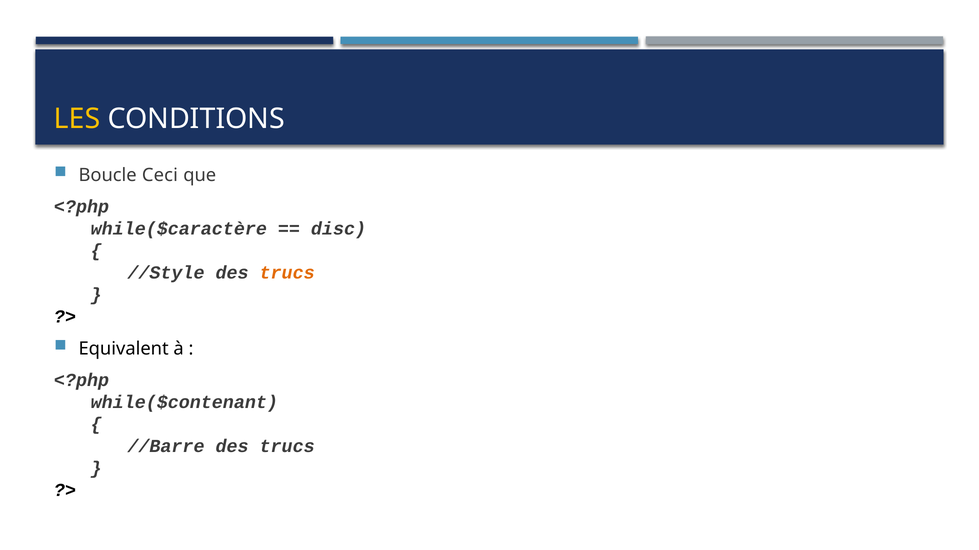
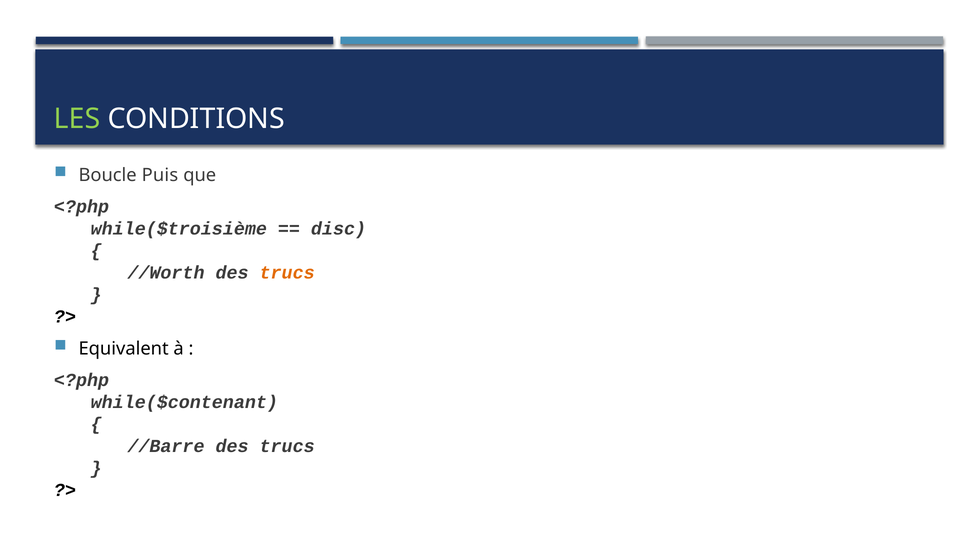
LES colour: yellow -> light green
Ceci: Ceci -> Puis
while($caractère: while($caractère -> while($troisième
//Style: //Style -> //Worth
